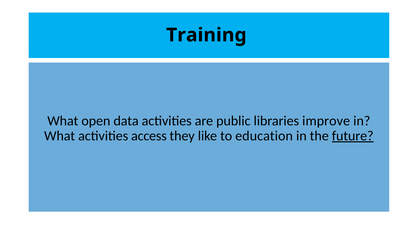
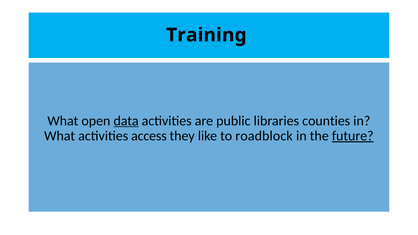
data underline: none -> present
improve: improve -> counties
education: education -> roadblock
